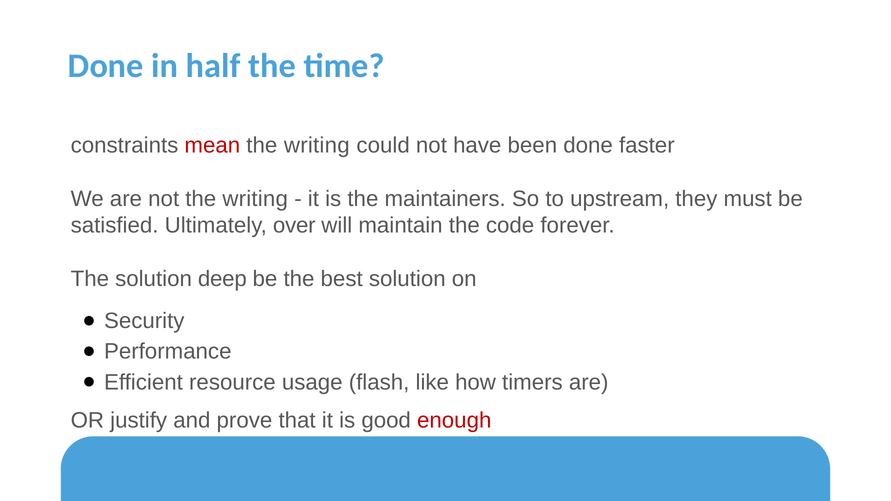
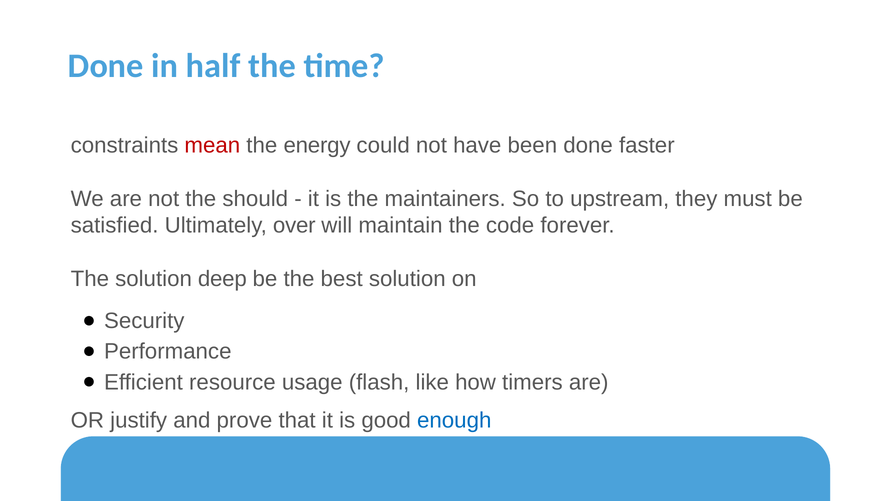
writing at (317, 146): writing -> energy
not the writing: writing -> should
enough colour: red -> blue
